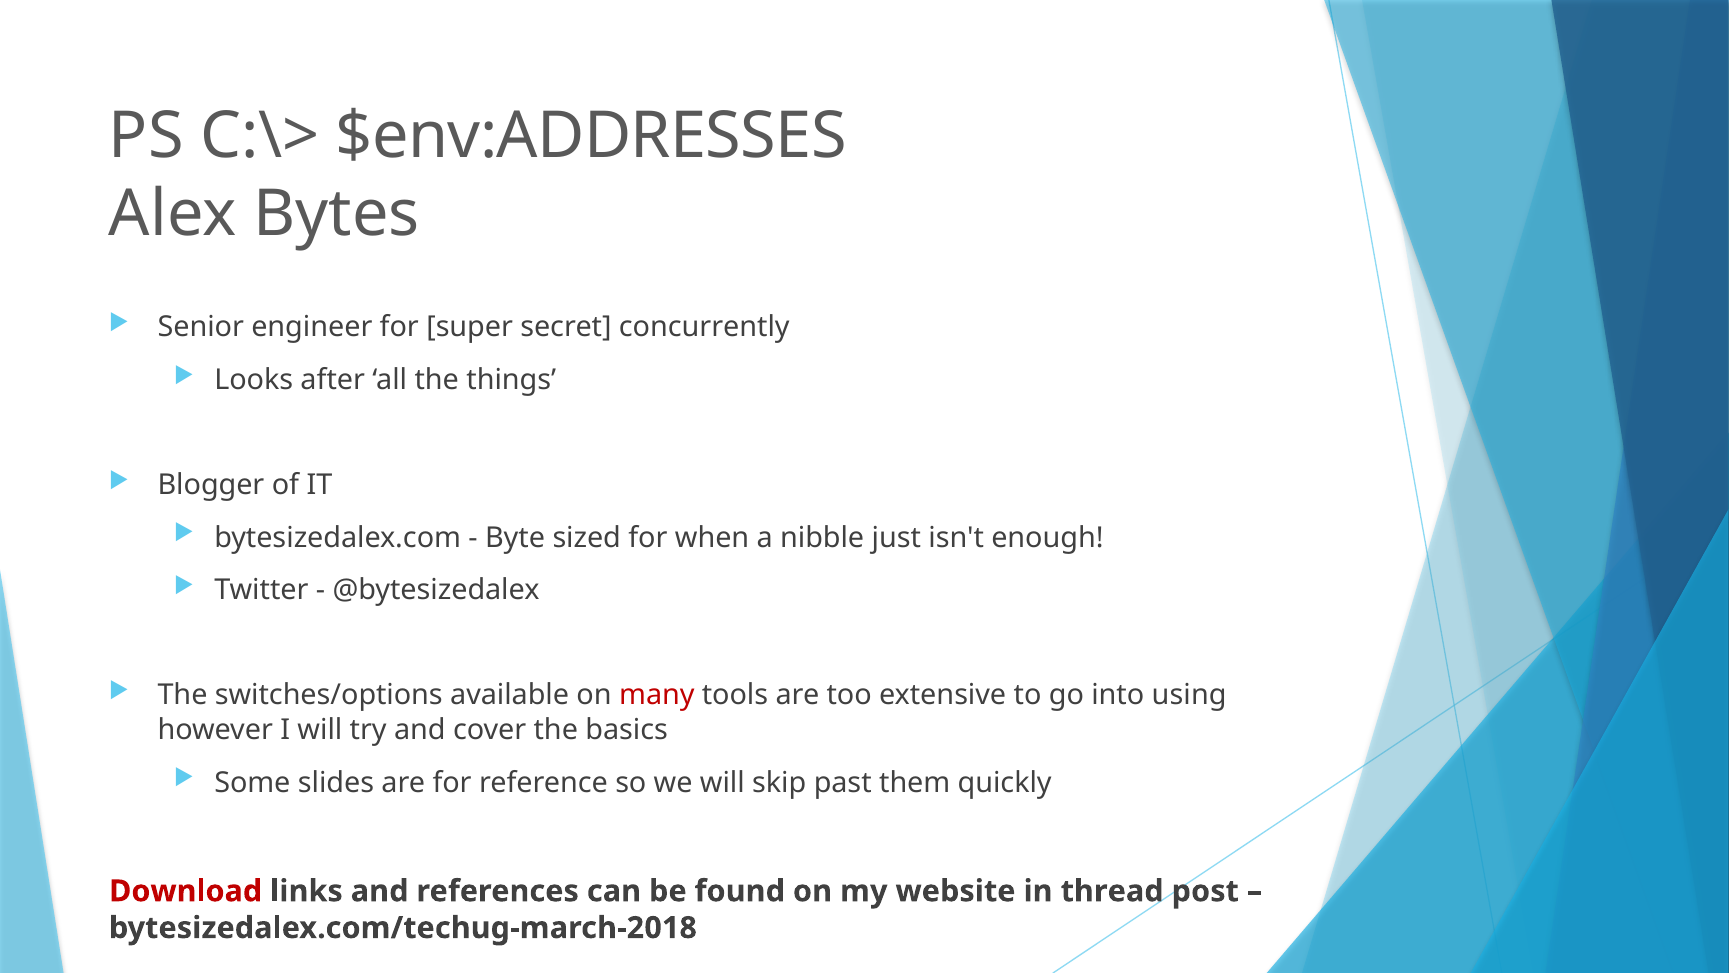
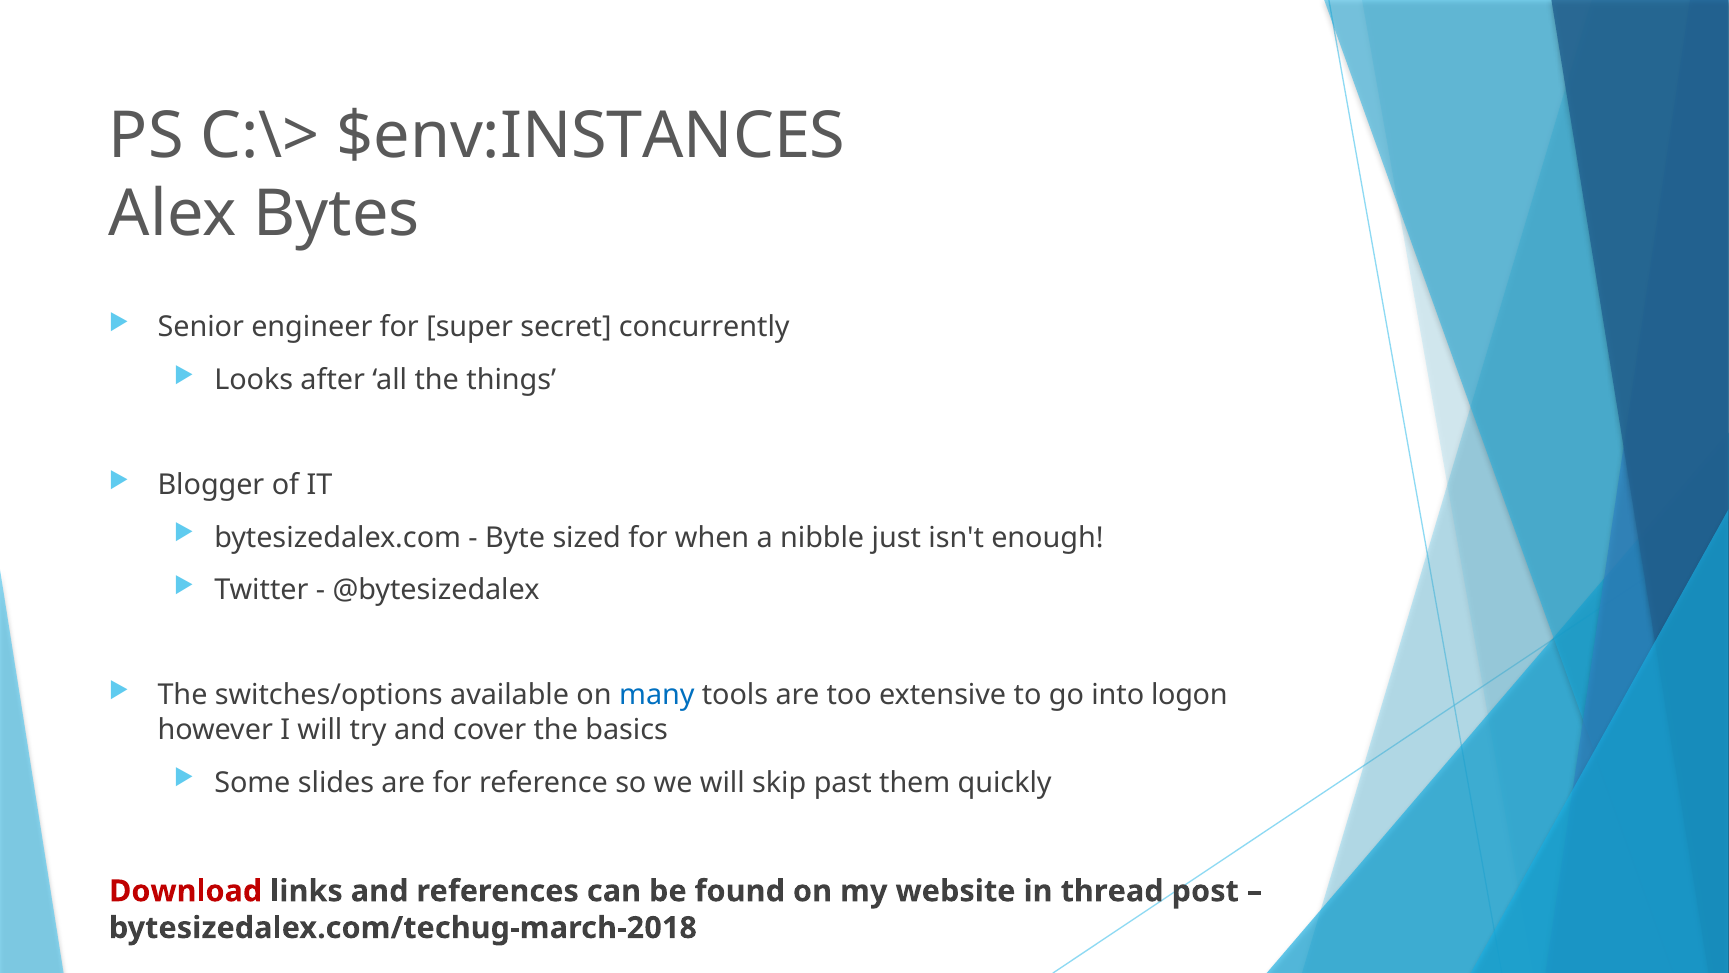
$env:ADDRESSES: $env:ADDRESSES -> $env:INSTANCES
many colour: red -> blue
using: using -> logon
